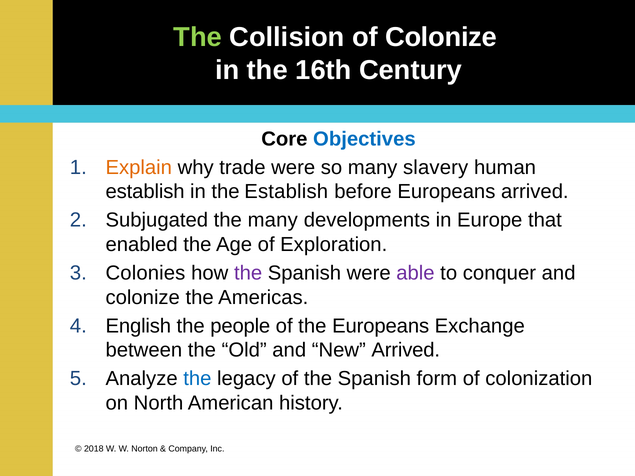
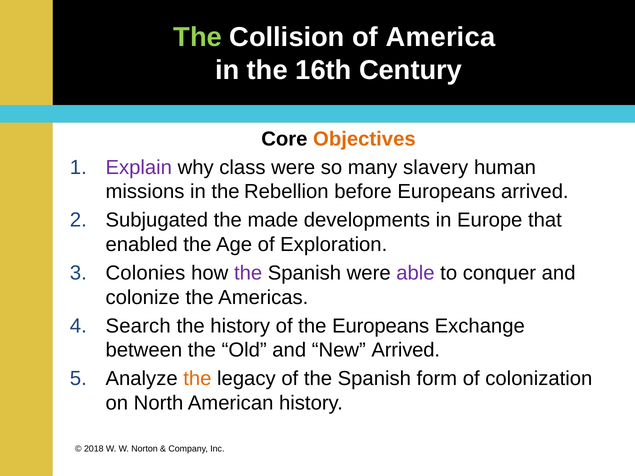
of Colonize: Colonize -> America
Objectives colour: blue -> orange
Explain colour: orange -> purple
trade: trade -> class
establish at (145, 192): establish -> missions
the Establish: Establish -> Rebellion
the many: many -> made
English: English -> Search
the people: people -> history
the at (197, 379) colour: blue -> orange
